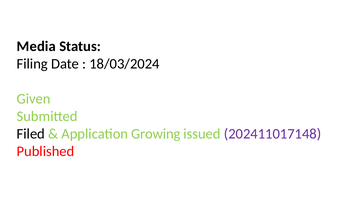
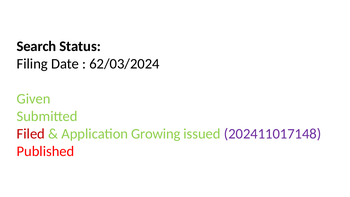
Media: Media -> Search
18/03/2024: 18/03/2024 -> 62/03/2024
Filed colour: black -> red
